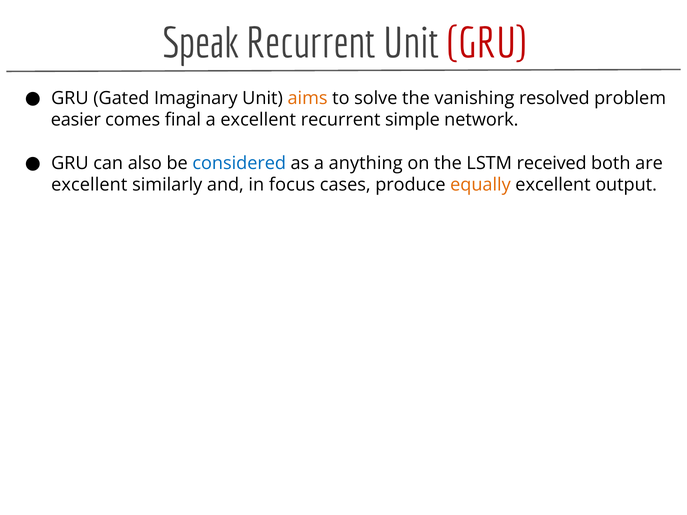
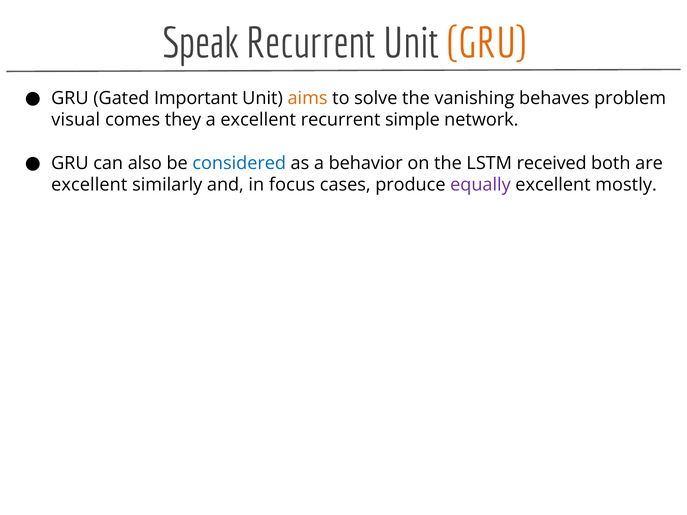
GRU at (487, 44) colour: red -> orange
Imaginary: Imaginary -> Important
resolved: resolved -> behaves
easier: easier -> visual
final: final -> they
anything: anything -> behavior
equally colour: orange -> purple
output: output -> mostly
